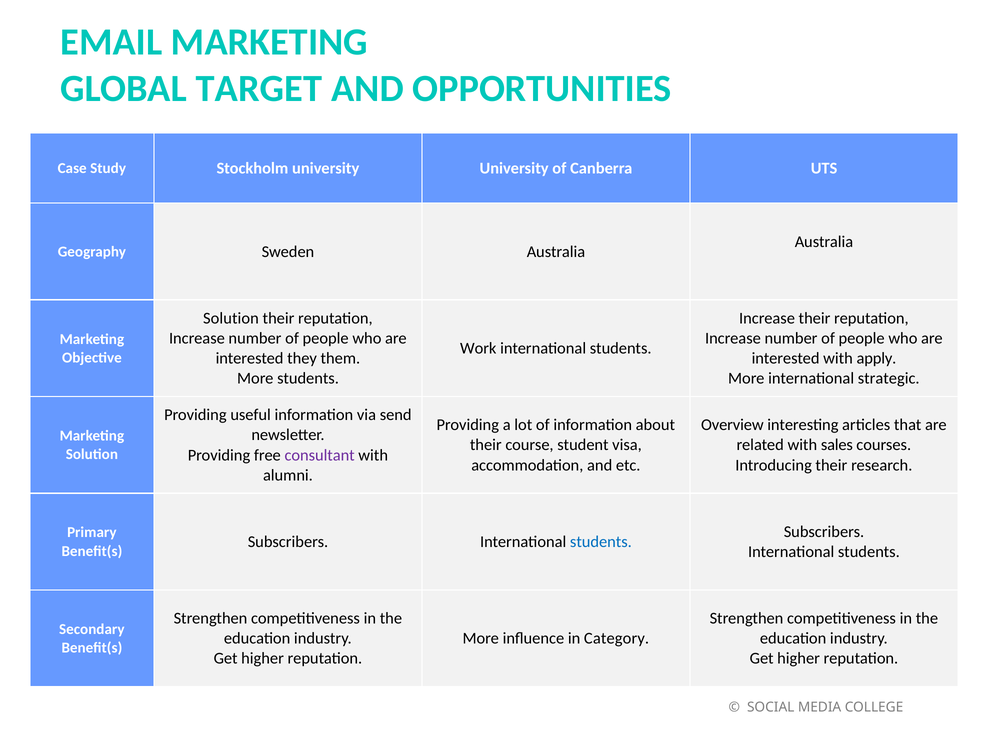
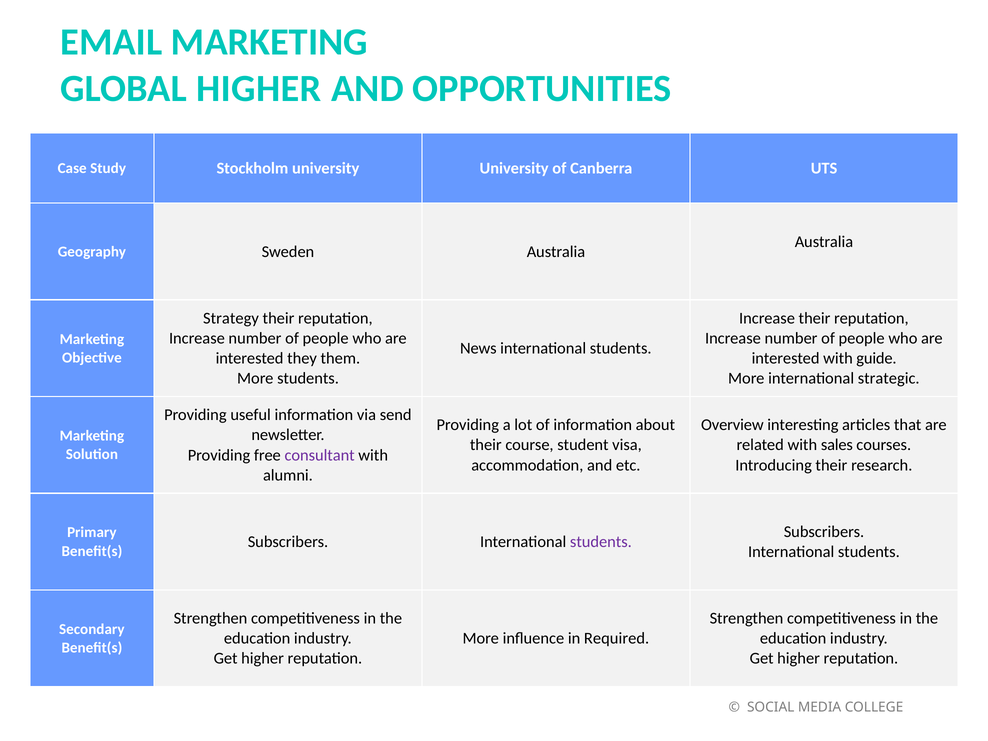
GLOBAL TARGET: TARGET -> HIGHER
Solution at (231, 318): Solution -> Strategy
Work: Work -> News
apply: apply -> guide
students at (601, 542) colour: blue -> purple
Category: Category -> Required
